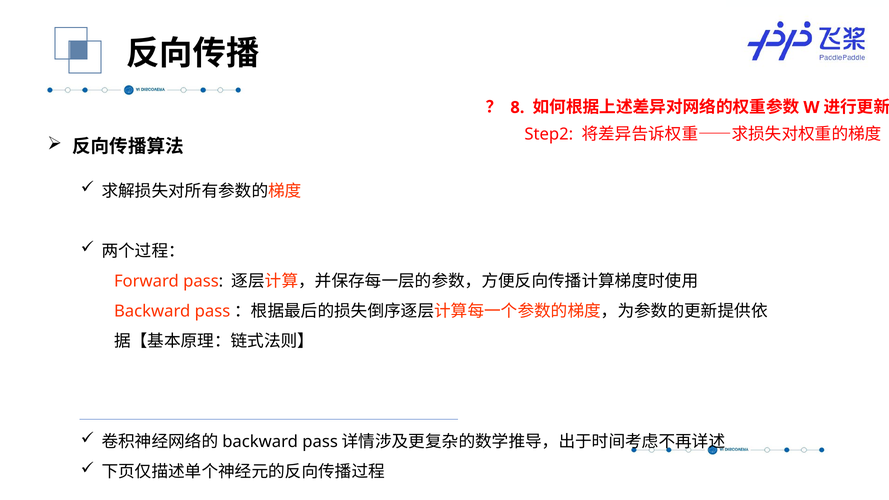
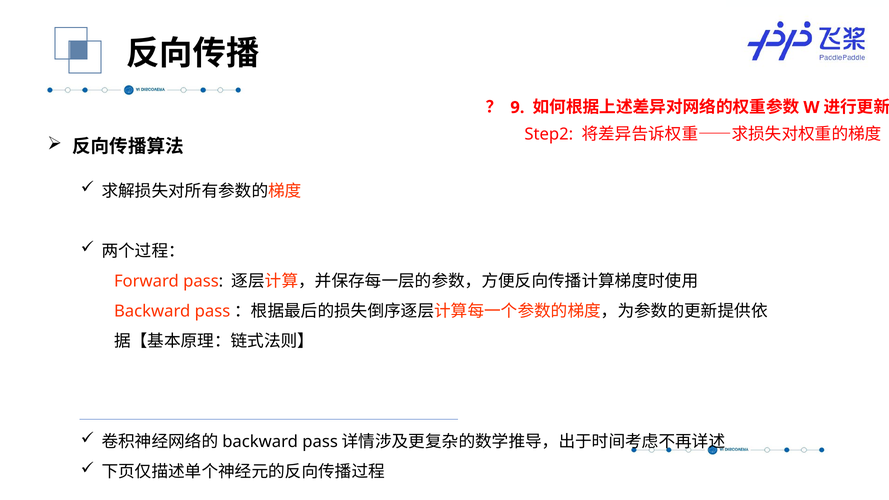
8: 8 -> 9
